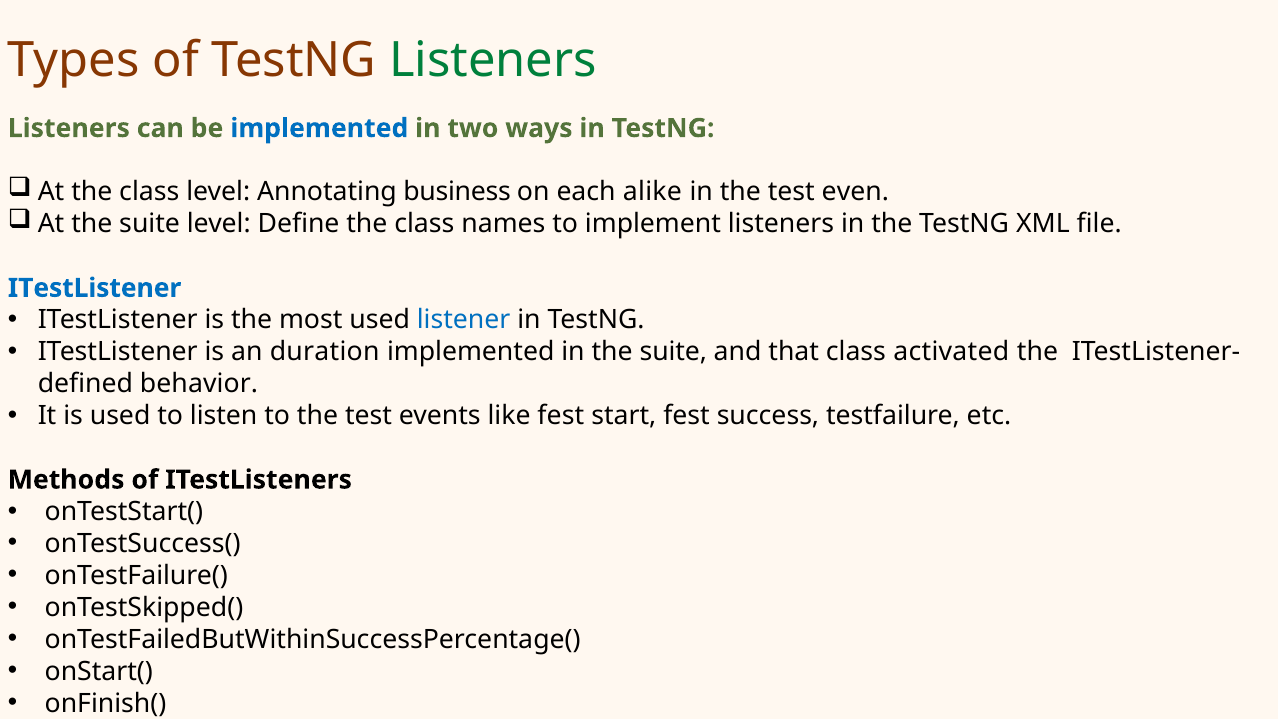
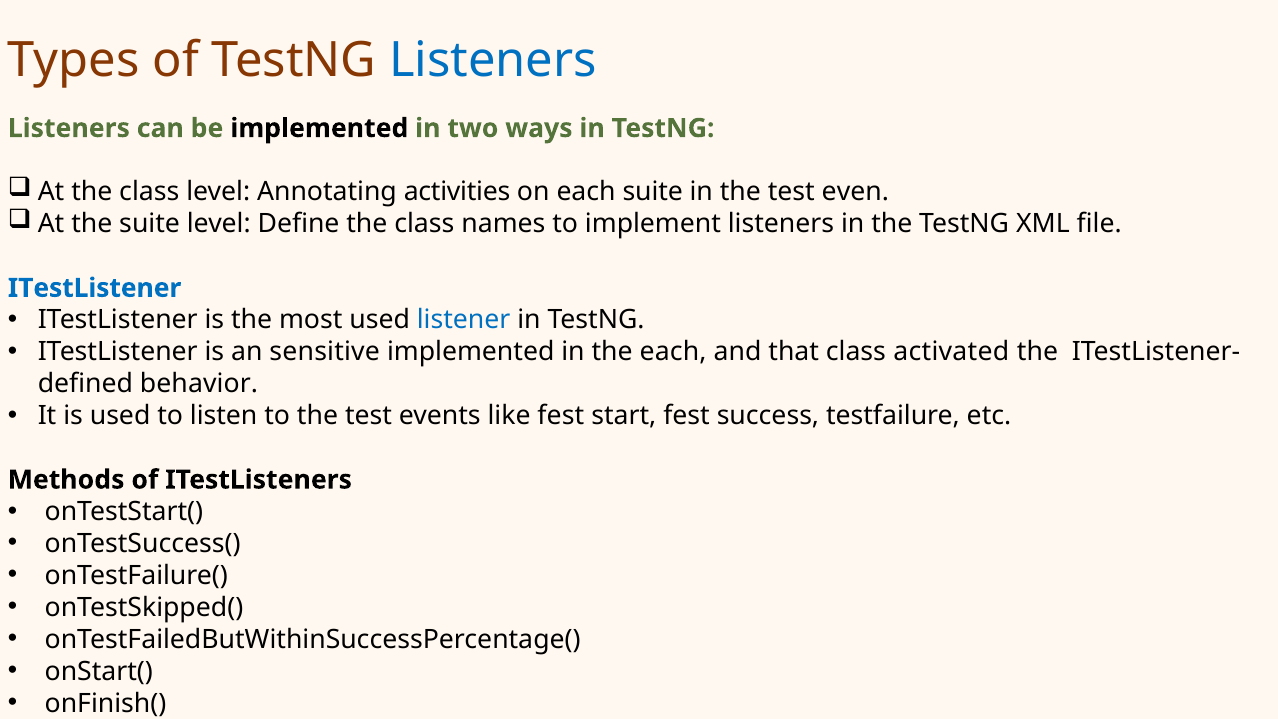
Listeners at (493, 61) colour: green -> blue
implemented at (319, 128) colour: blue -> black
business: business -> activities
each alike: alike -> suite
duration: duration -> sensitive
in the suite: suite -> each
